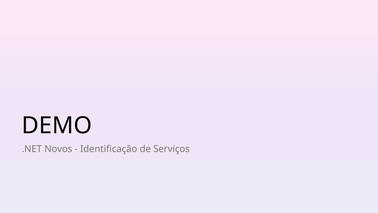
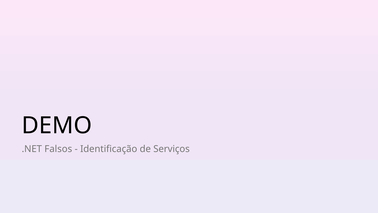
Novos: Novos -> Falsos
